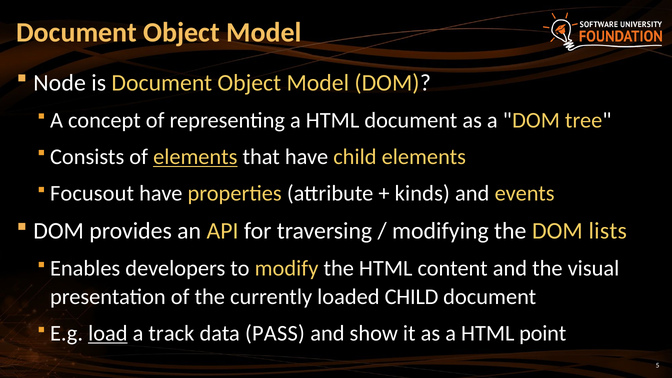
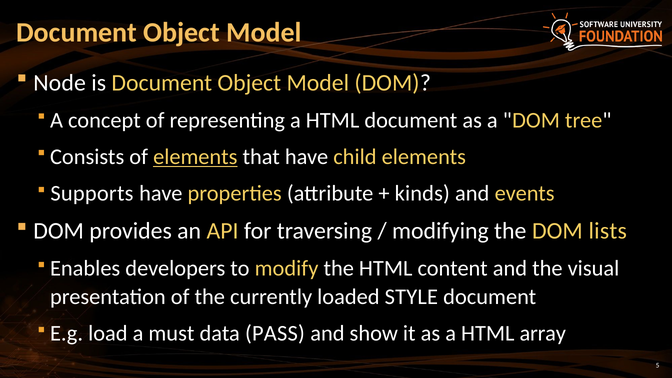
Focusout: Focusout -> Supports
loaded CHILD: CHILD -> STYLE
load underline: present -> none
track: track -> must
point: point -> array
